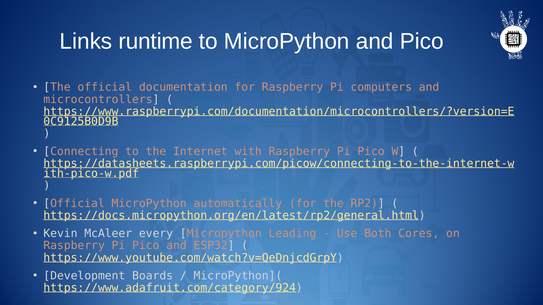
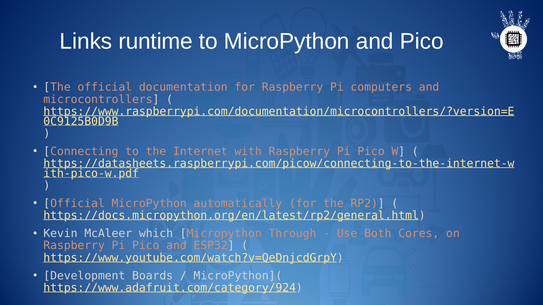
every: every -> which
Leading: Leading -> Through
